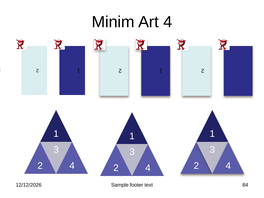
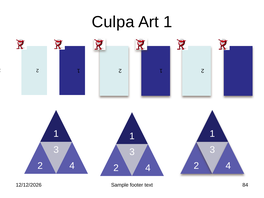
Minim: Minim -> Culpa
Art 4: 4 -> 1
